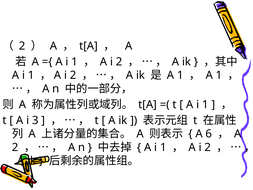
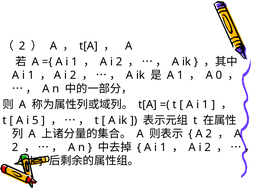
1 at (219, 75): 1 -> 0
3: 3 -> 5
6 at (209, 134): 6 -> 2
